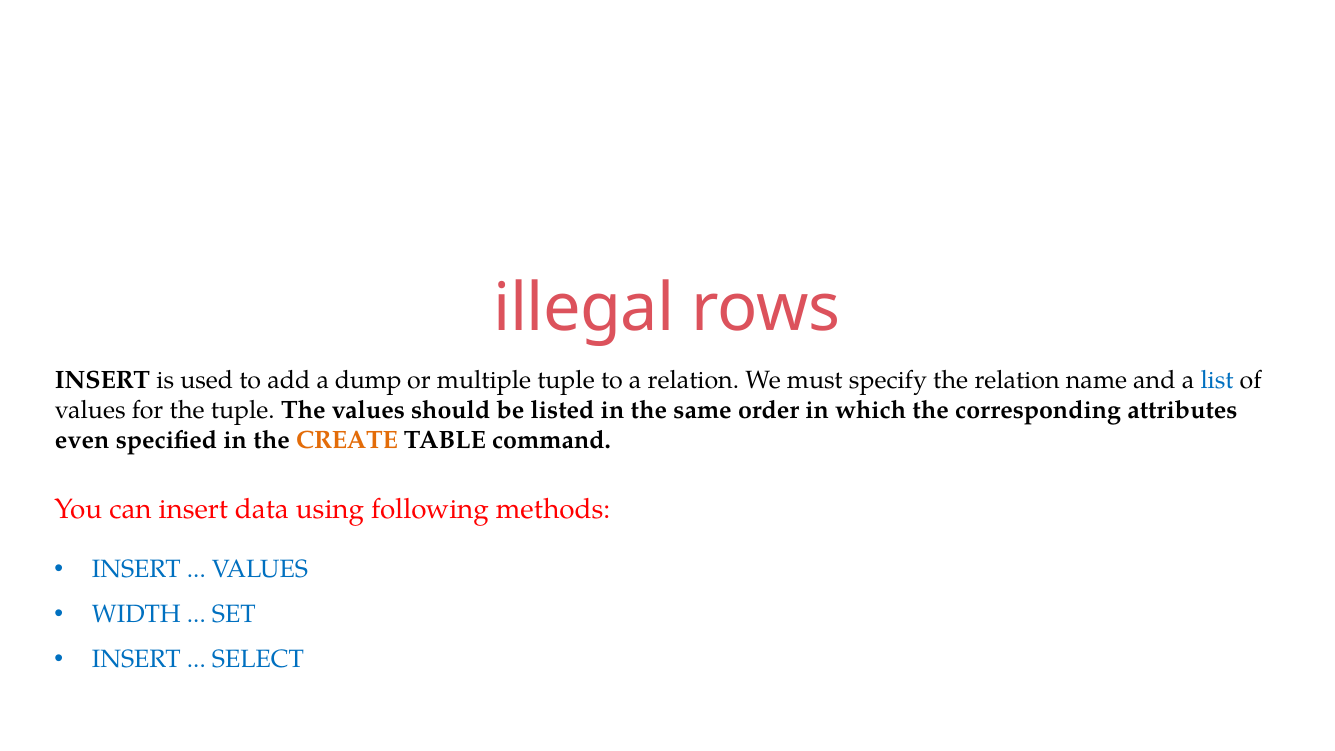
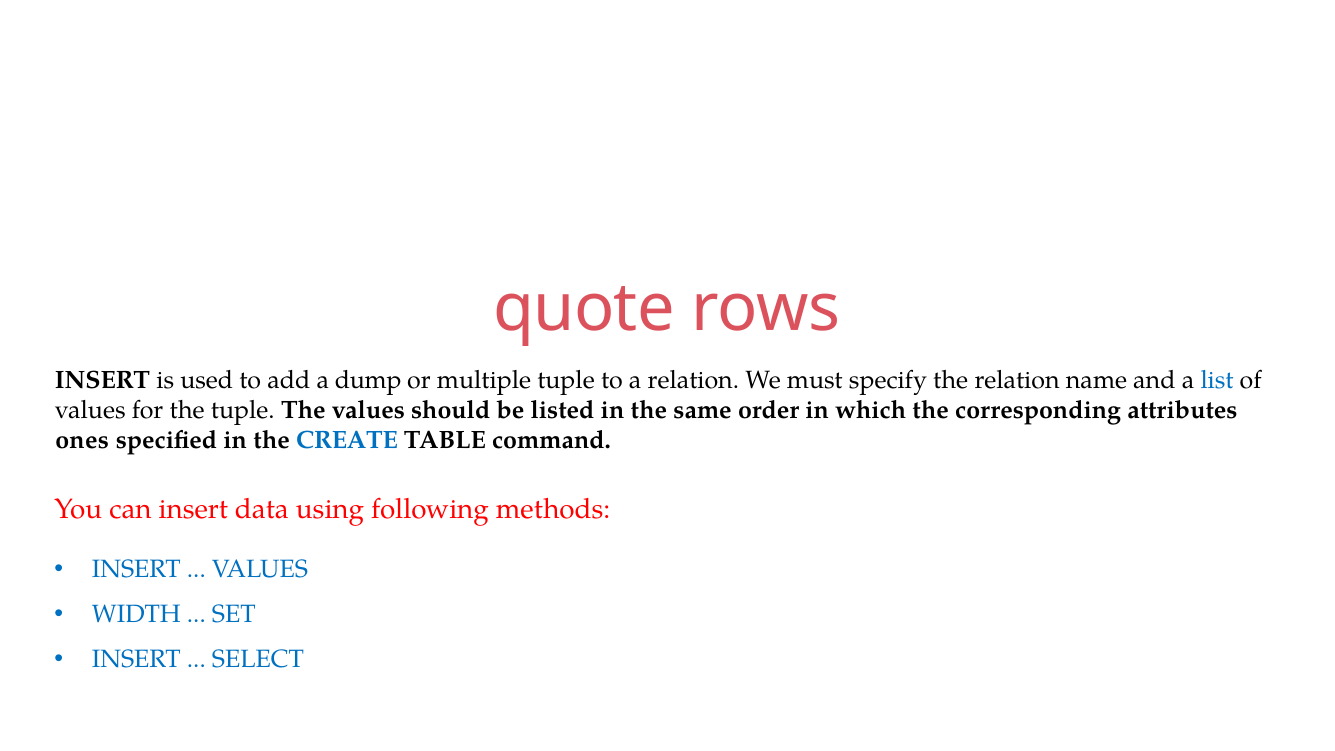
illegal: illegal -> quote
even: even -> ones
CREATE colour: orange -> blue
